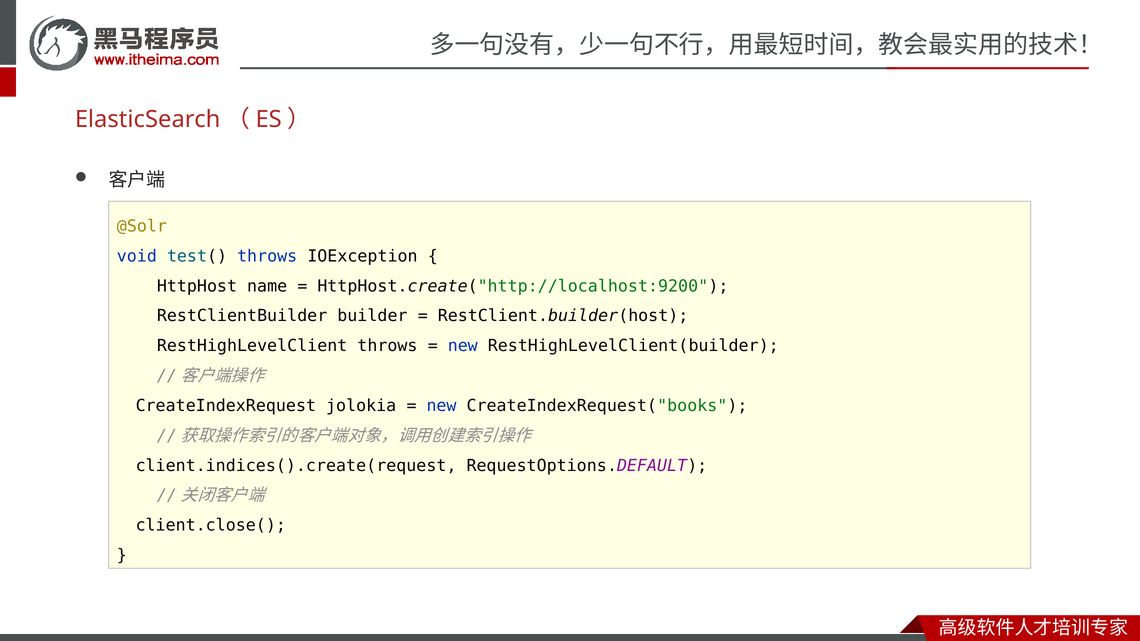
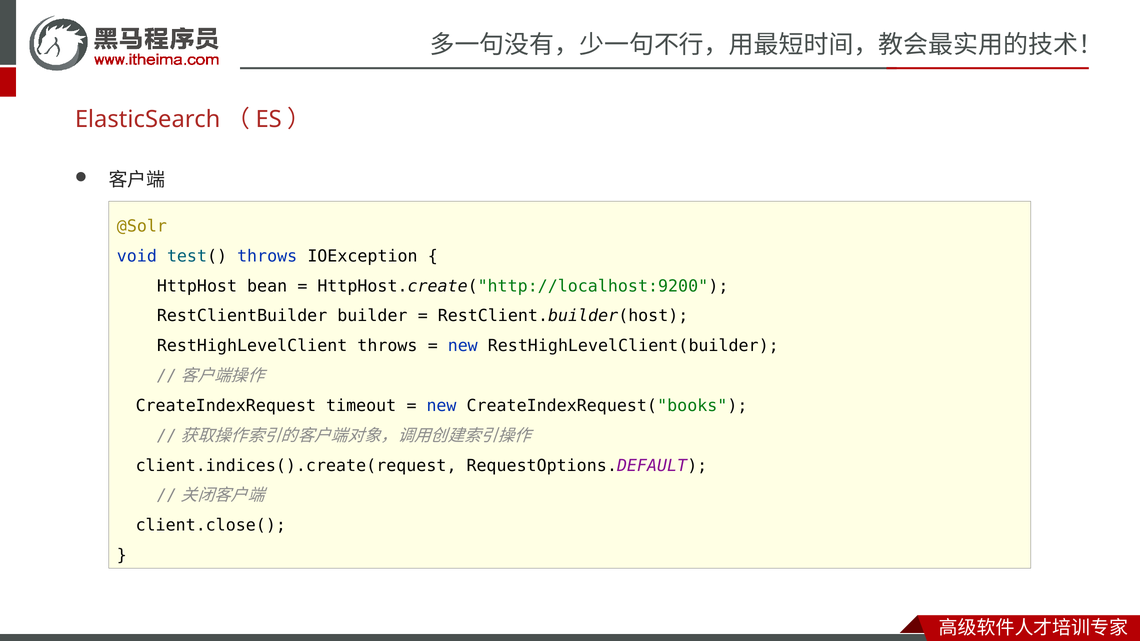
name: name -> bean
jolokia: jolokia -> timeout
